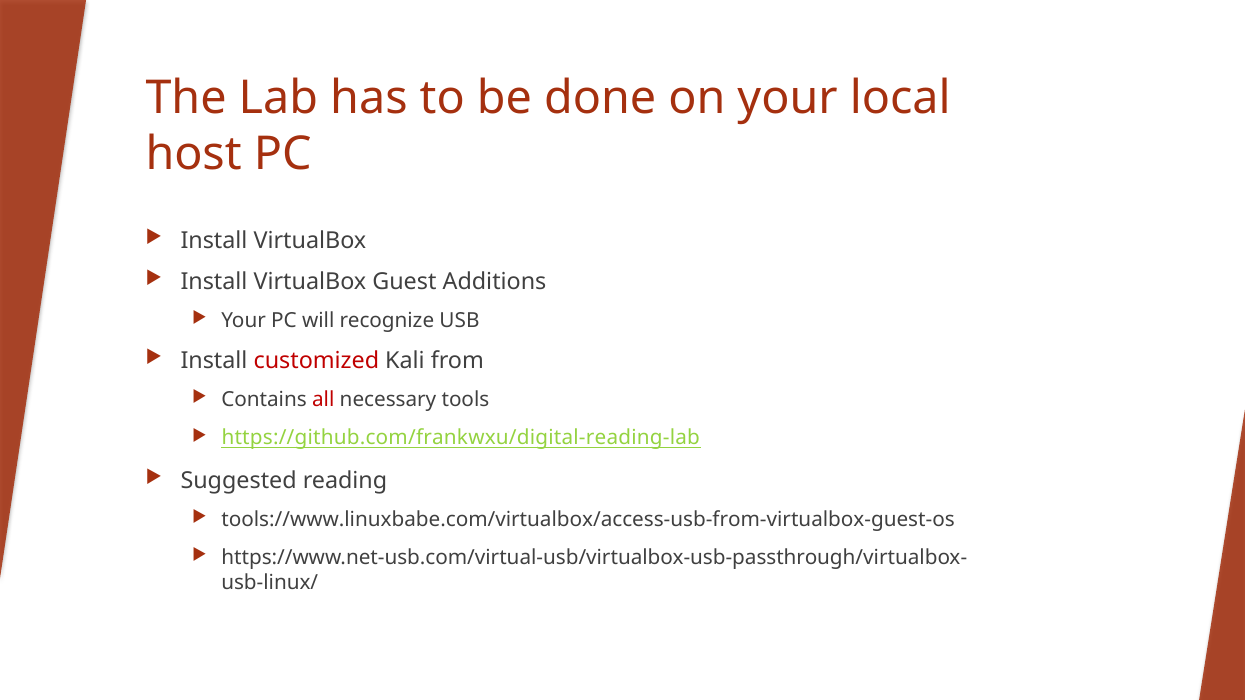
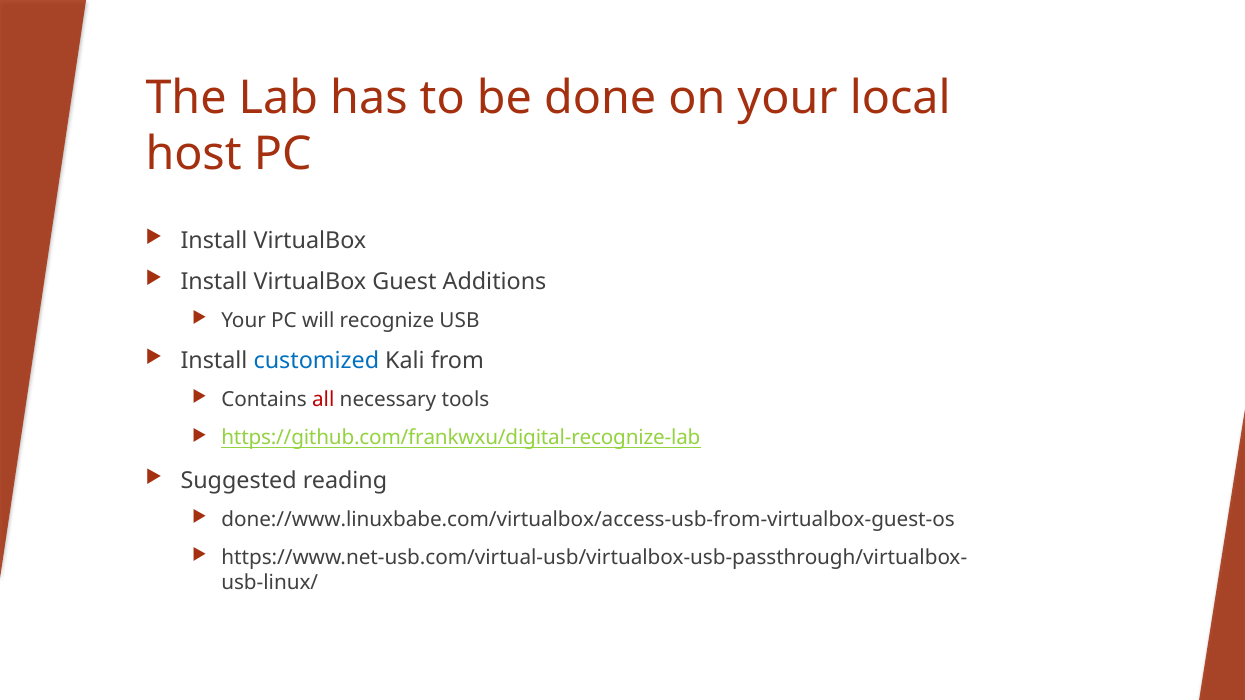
customized colour: red -> blue
https://github.com/frankwxu/digital-reading-lab: https://github.com/frankwxu/digital-reading-lab -> https://github.com/frankwxu/digital-recognize-lab
tools://www.linuxbabe.com/virtualbox/access-usb-from-virtualbox-guest-os: tools://www.linuxbabe.com/virtualbox/access-usb-from-virtualbox-guest-os -> done://www.linuxbabe.com/virtualbox/access-usb-from-virtualbox-guest-os
